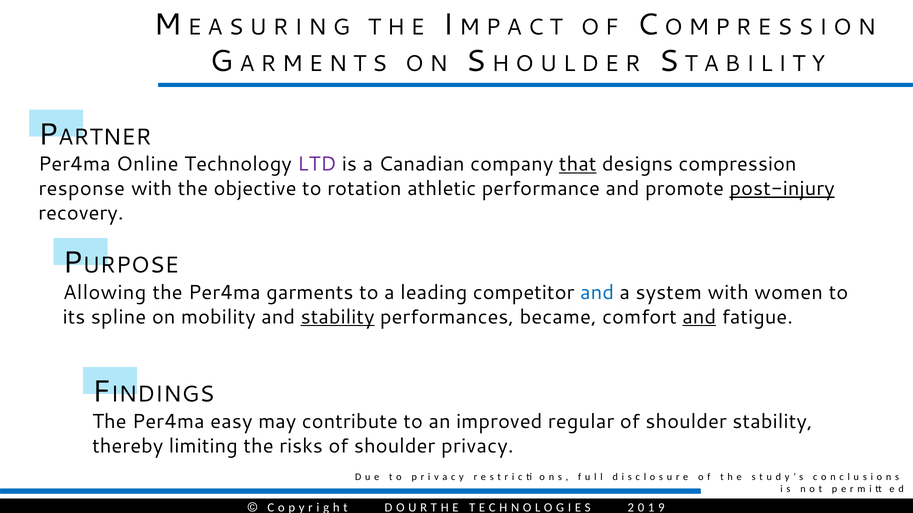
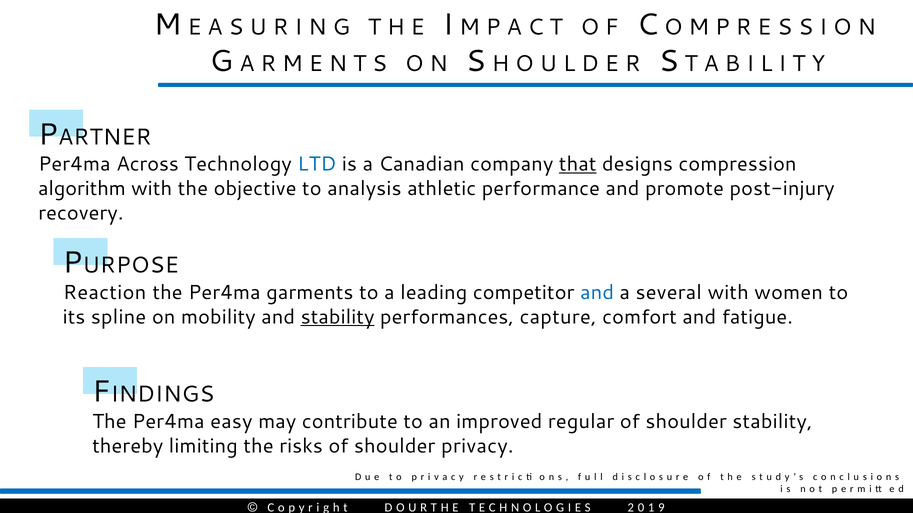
Online: Online -> Across
LTD colour: purple -> blue
response: response -> algorithm
rotation: rotation -> analysis
post-injury underline: present -> none
Allowing: Allowing -> Reaction
system: system -> several
became: became -> capture
and at (699, 317) underline: present -> none
